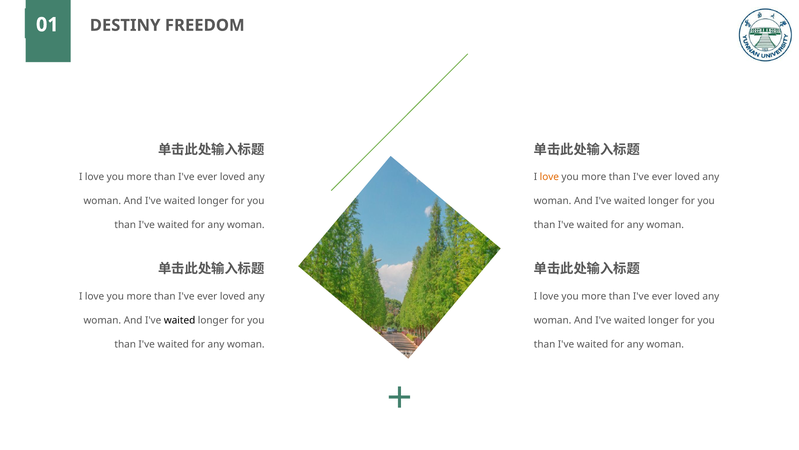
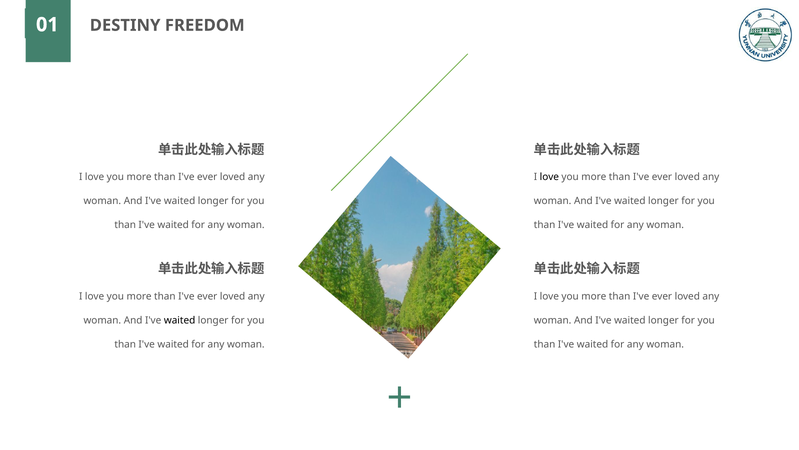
love at (549, 177) colour: orange -> black
